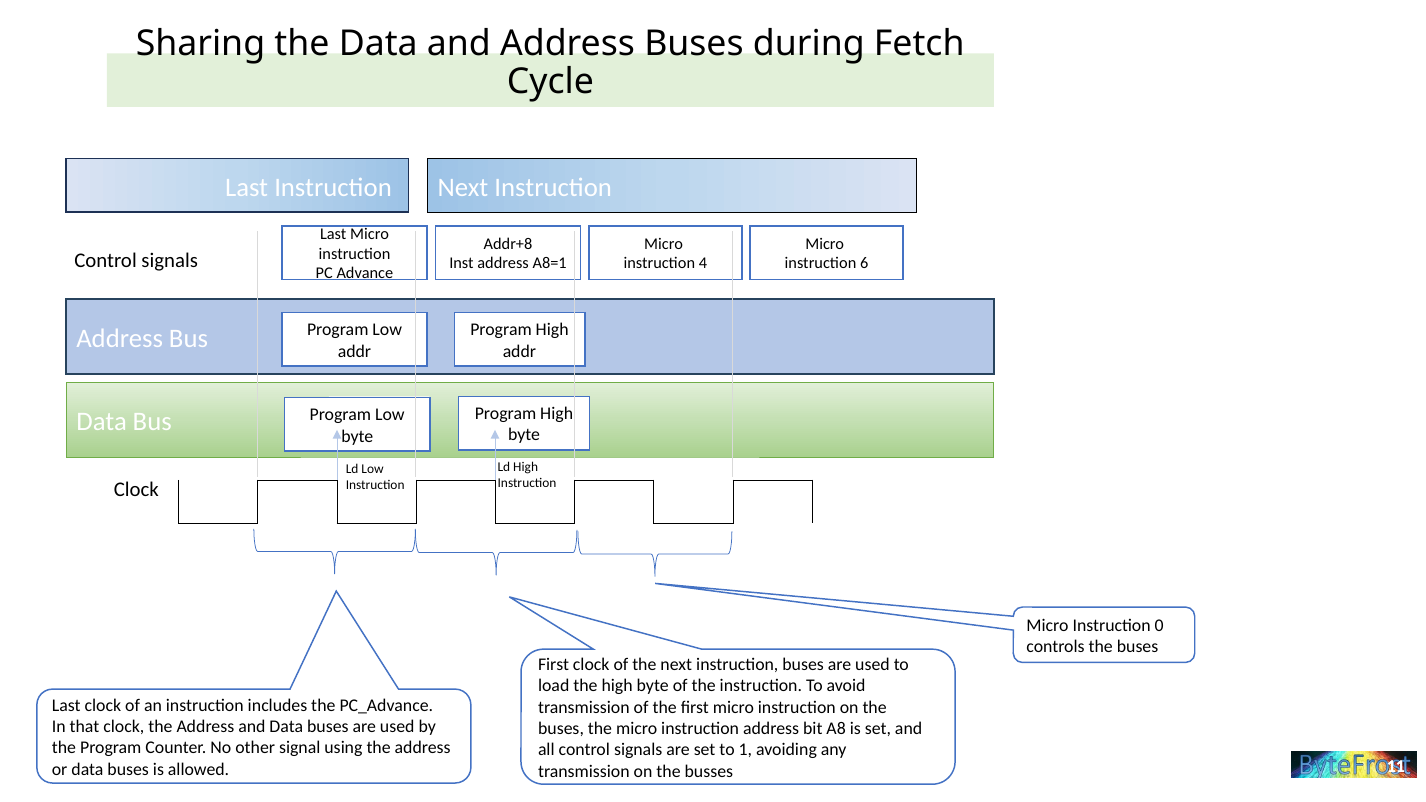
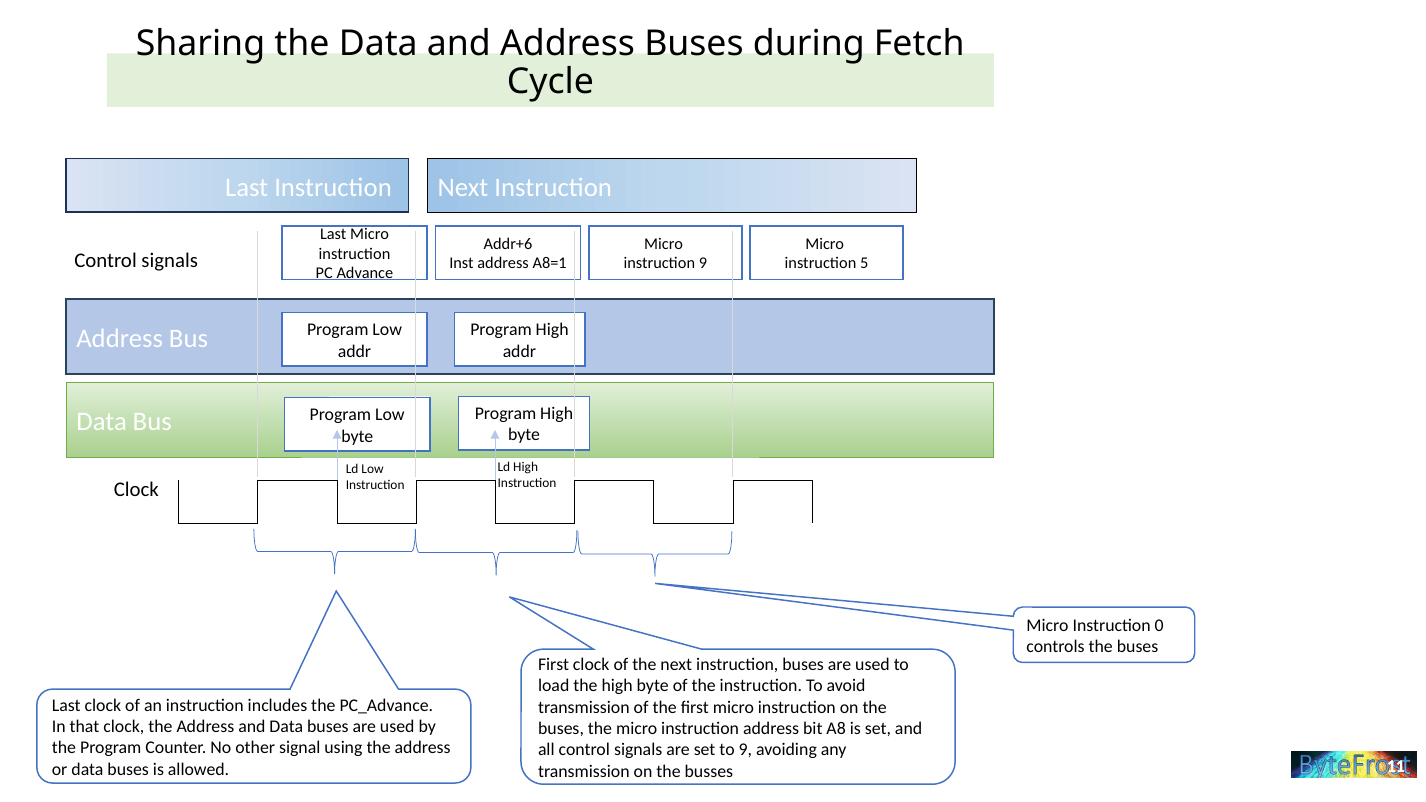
Addr+8: Addr+8 -> Addr+6
instruction 4: 4 -> 9
6: 6 -> 5
to 1: 1 -> 9
